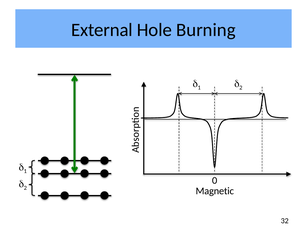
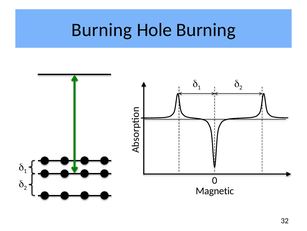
External at (102, 30): External -> Burning
